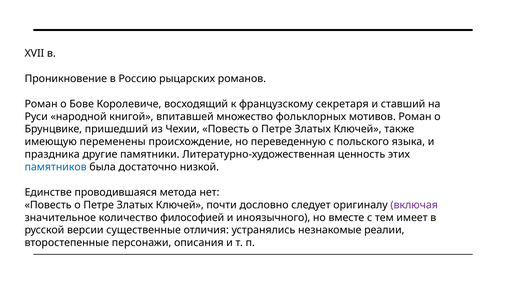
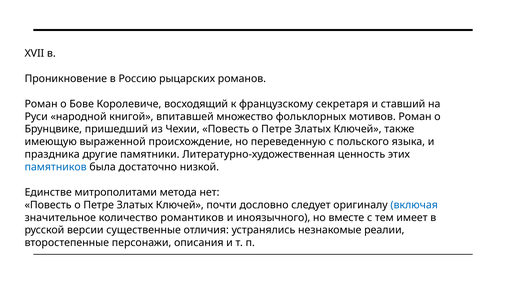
переменены: переменены -> выраженной
проводившаяся: проводившаяся -> митрополитами
включая colour: purple -> blue
философией: философией -> романтиков
